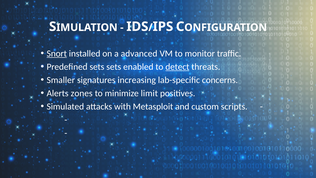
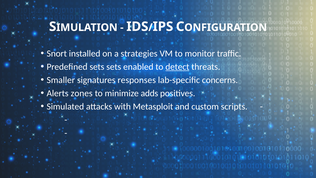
Snort underline: present -> none
advanced: advanced -> strategies
increasing: increasing -> responses
limit: limit -> adds
